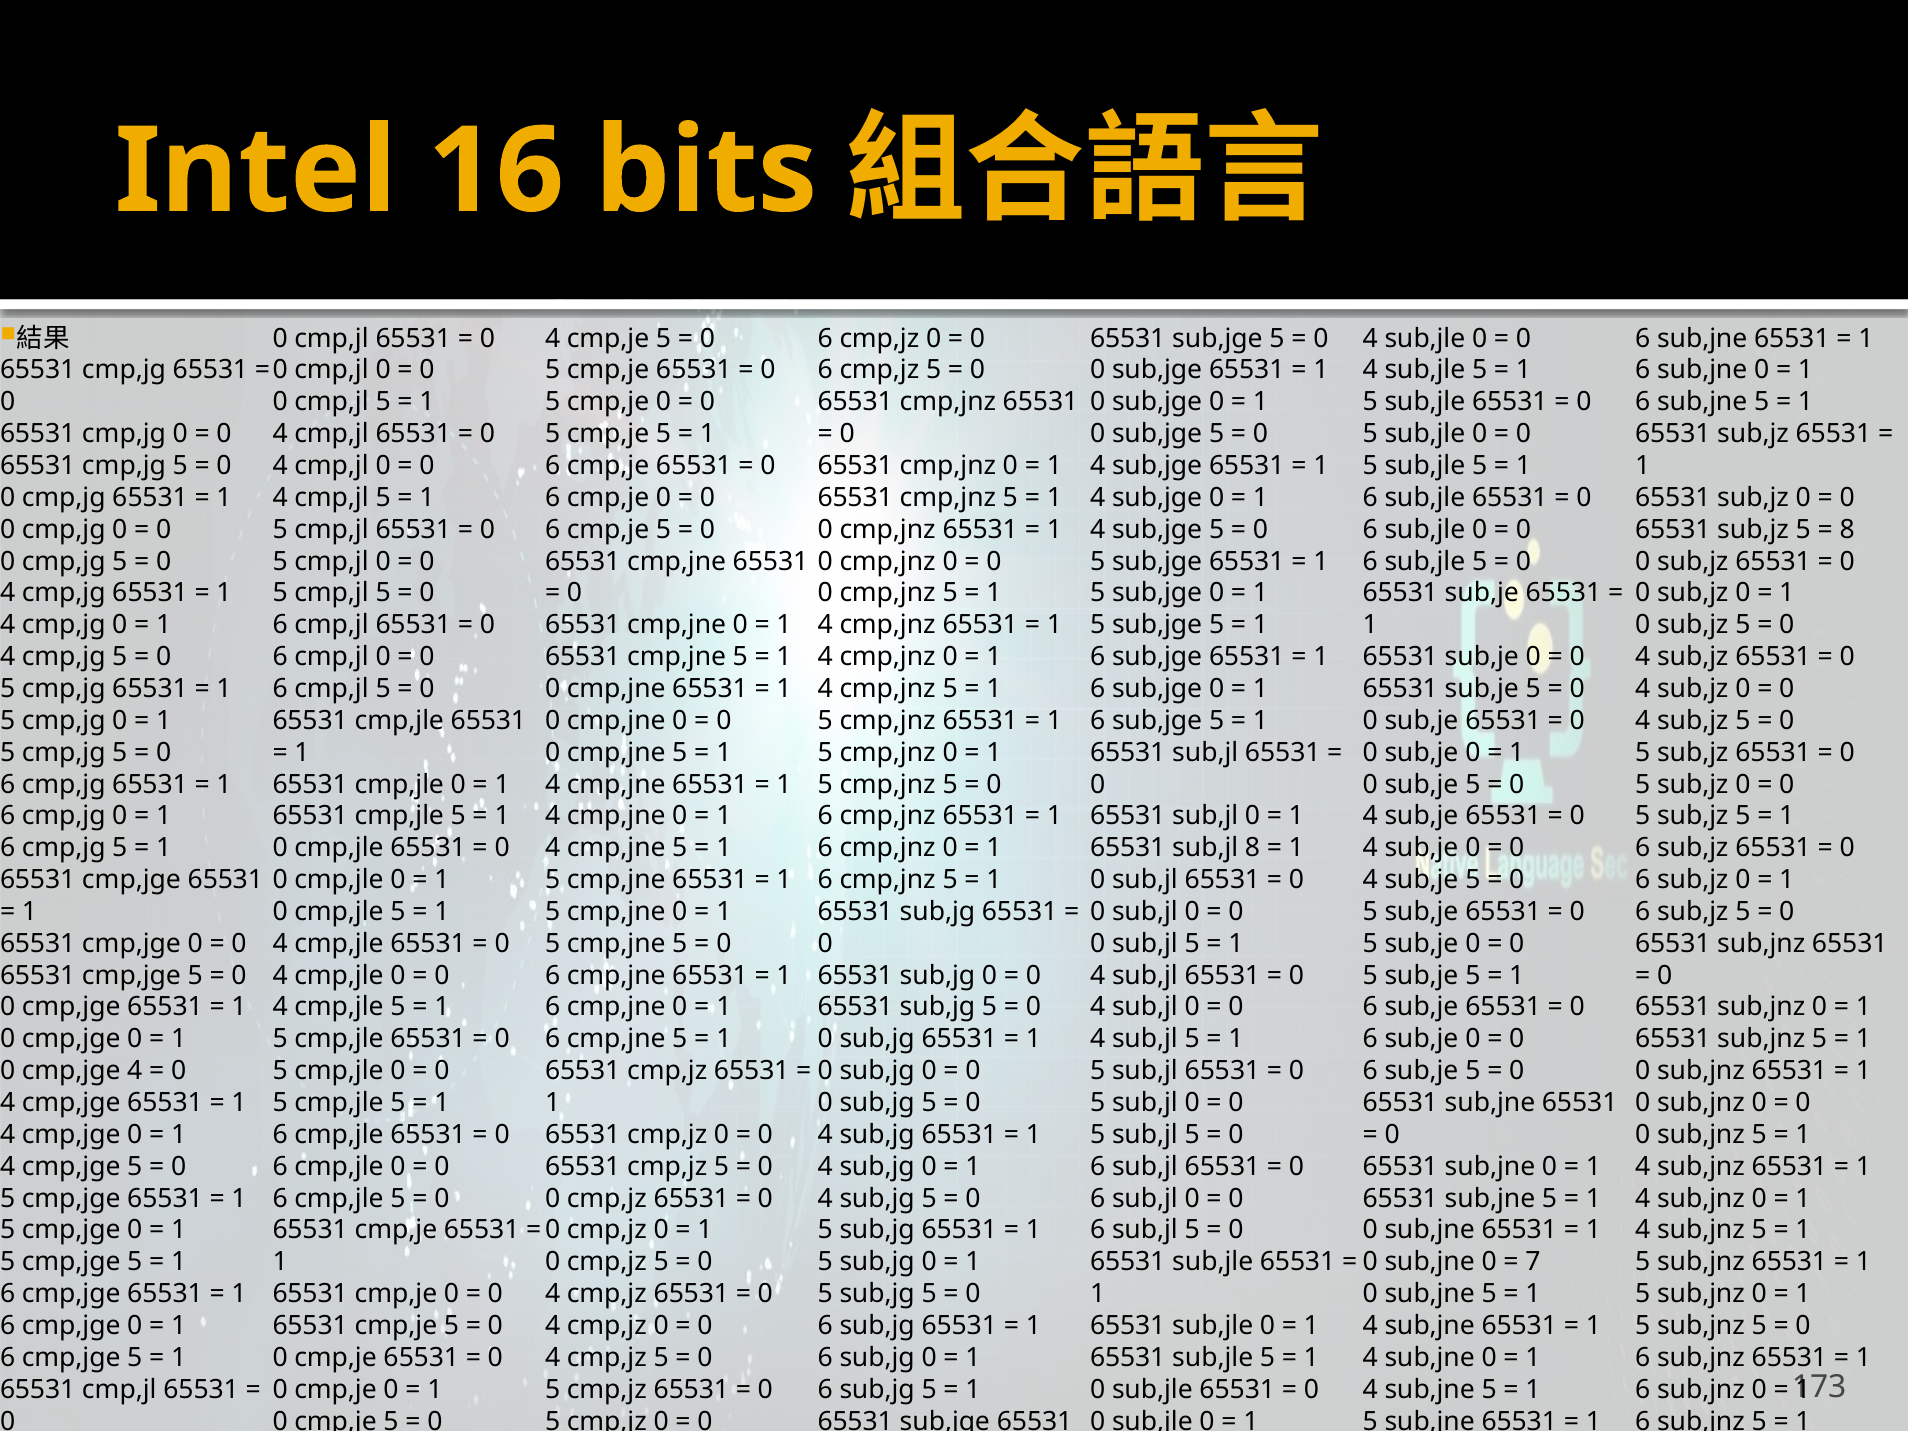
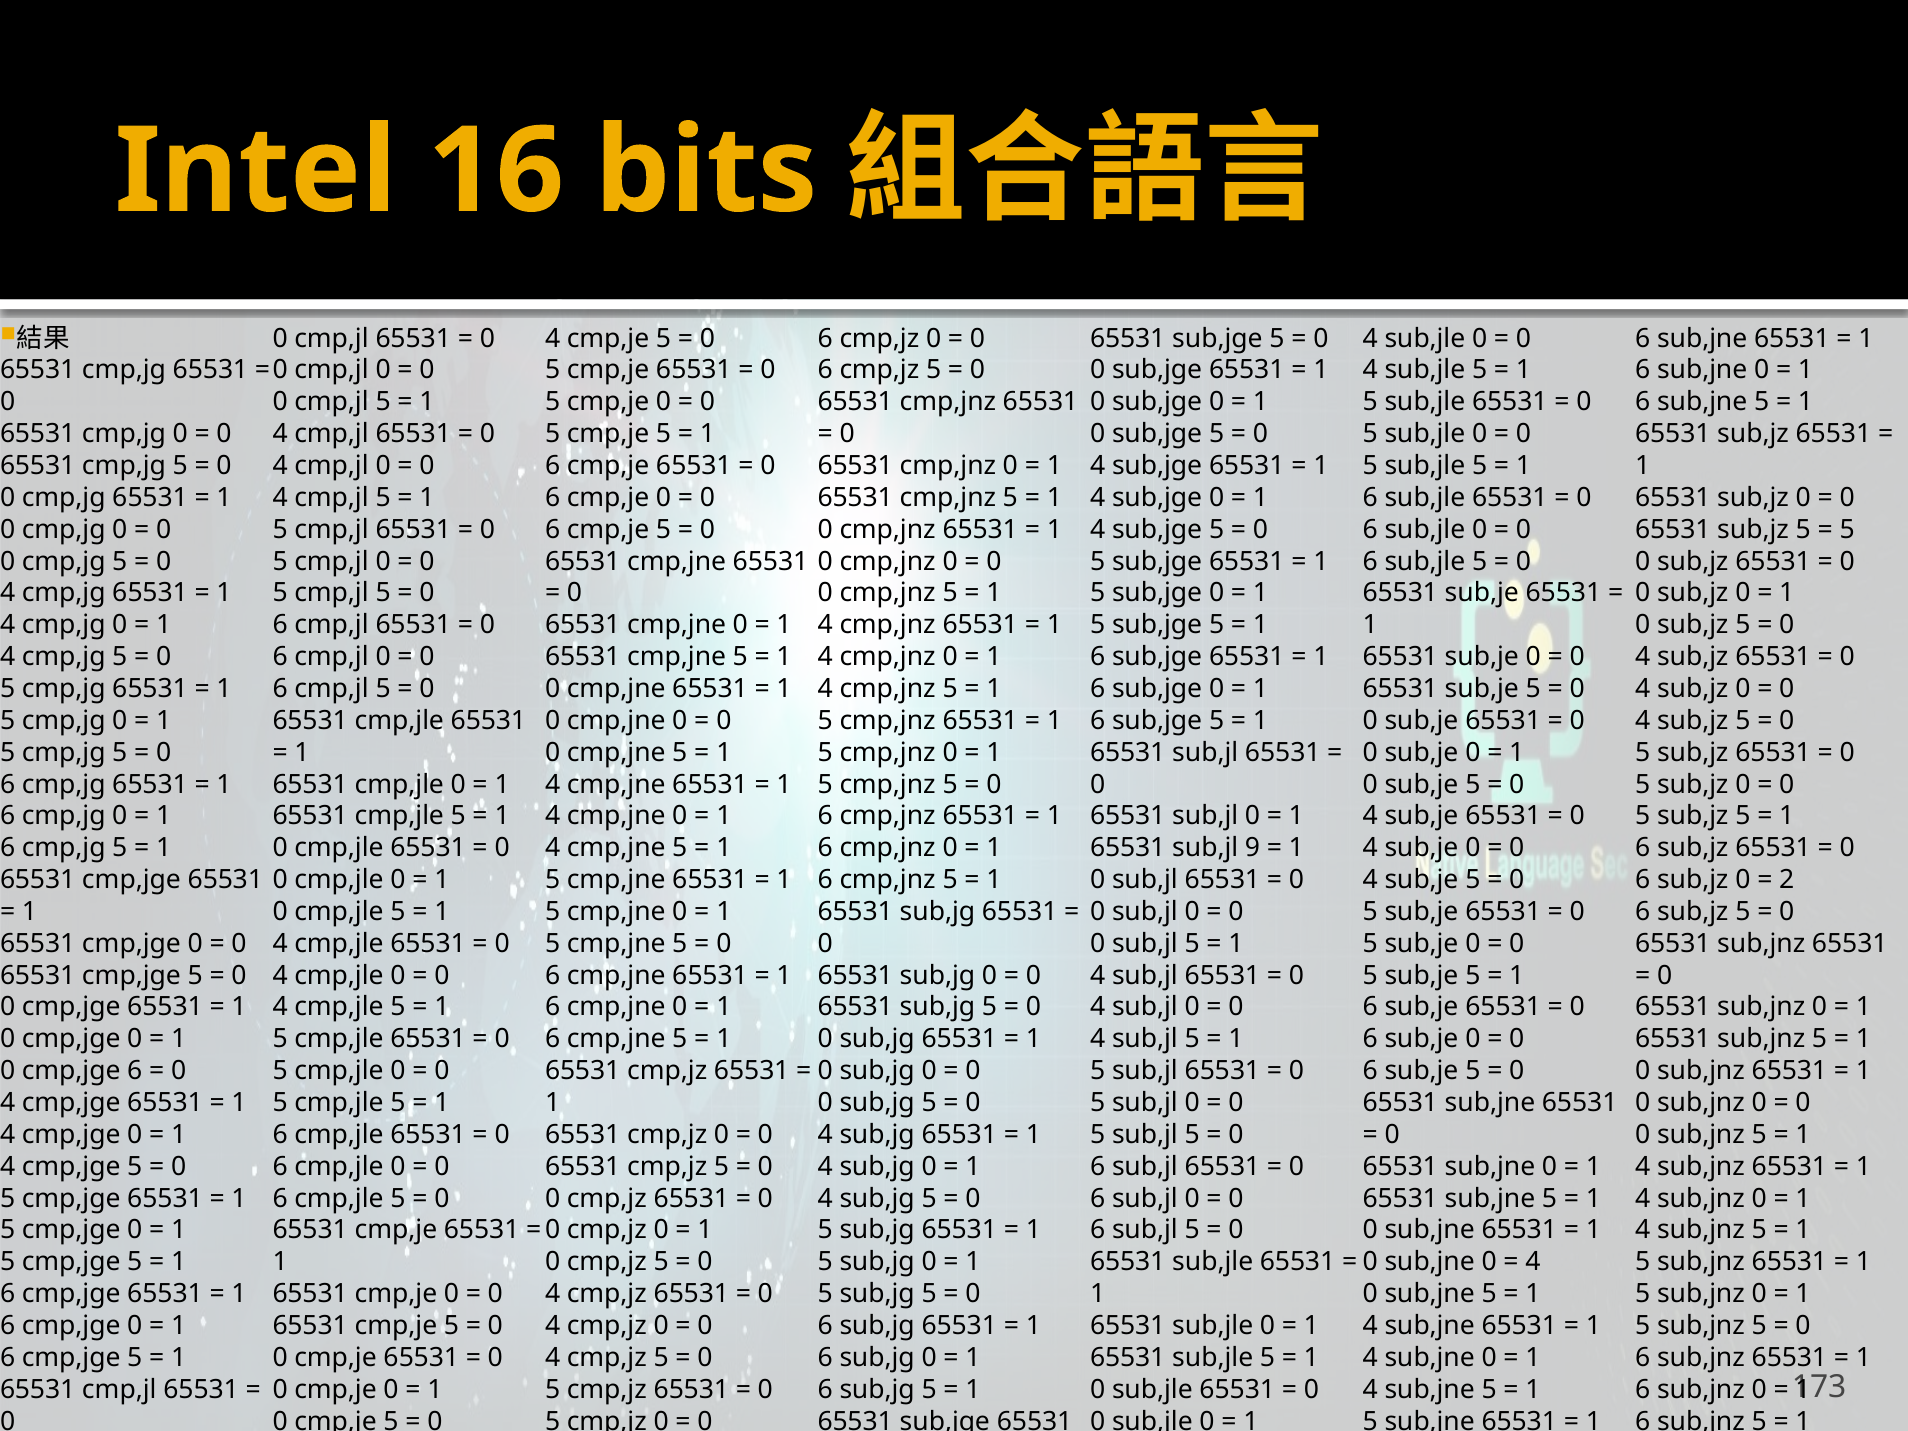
8 at (1847, 529): 8 -> 5
sub,jl 8: 8 -> 9
1 at (1787, 880): 1 -> 2
cmp,jge 4: 4 -> 6
7 at (1533, 1262): 7 -> 4
